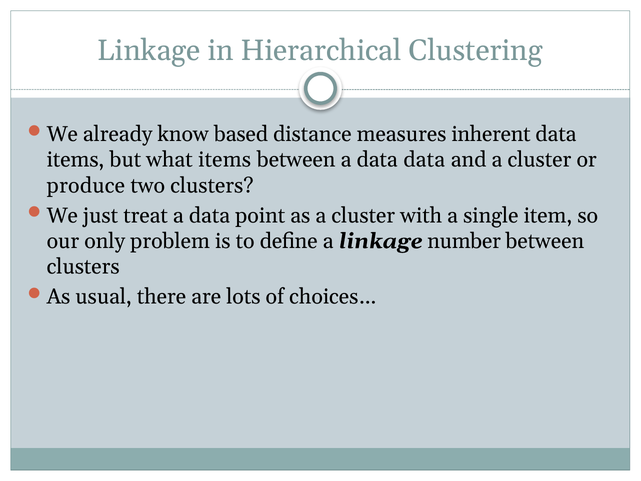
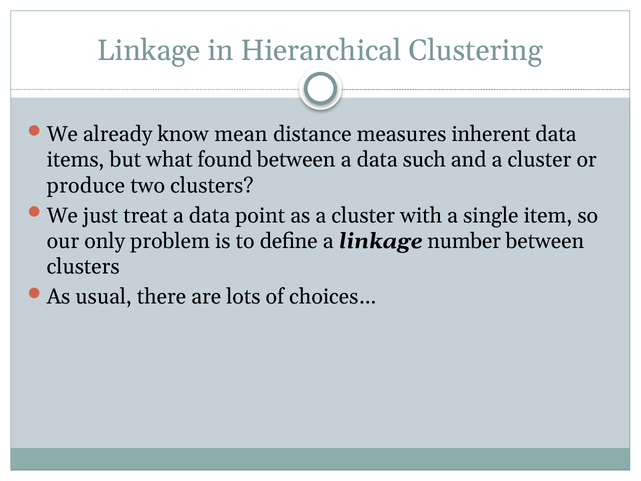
based: based -> mean
what items: items -> found
data data: data -> such
